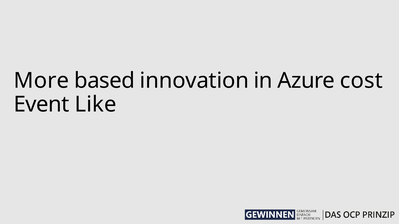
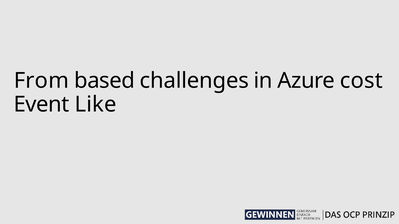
More: More -> From
innovation: innovation -> challenges
